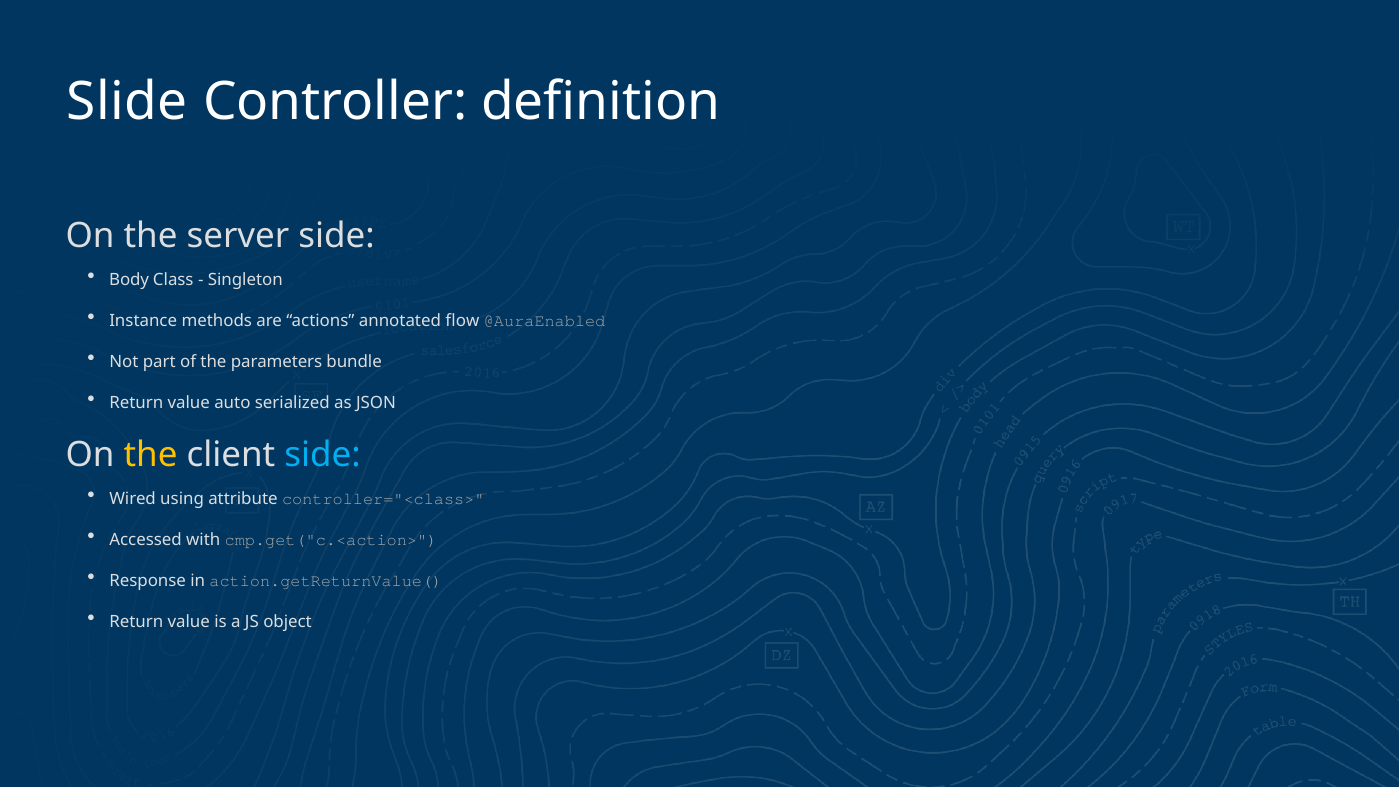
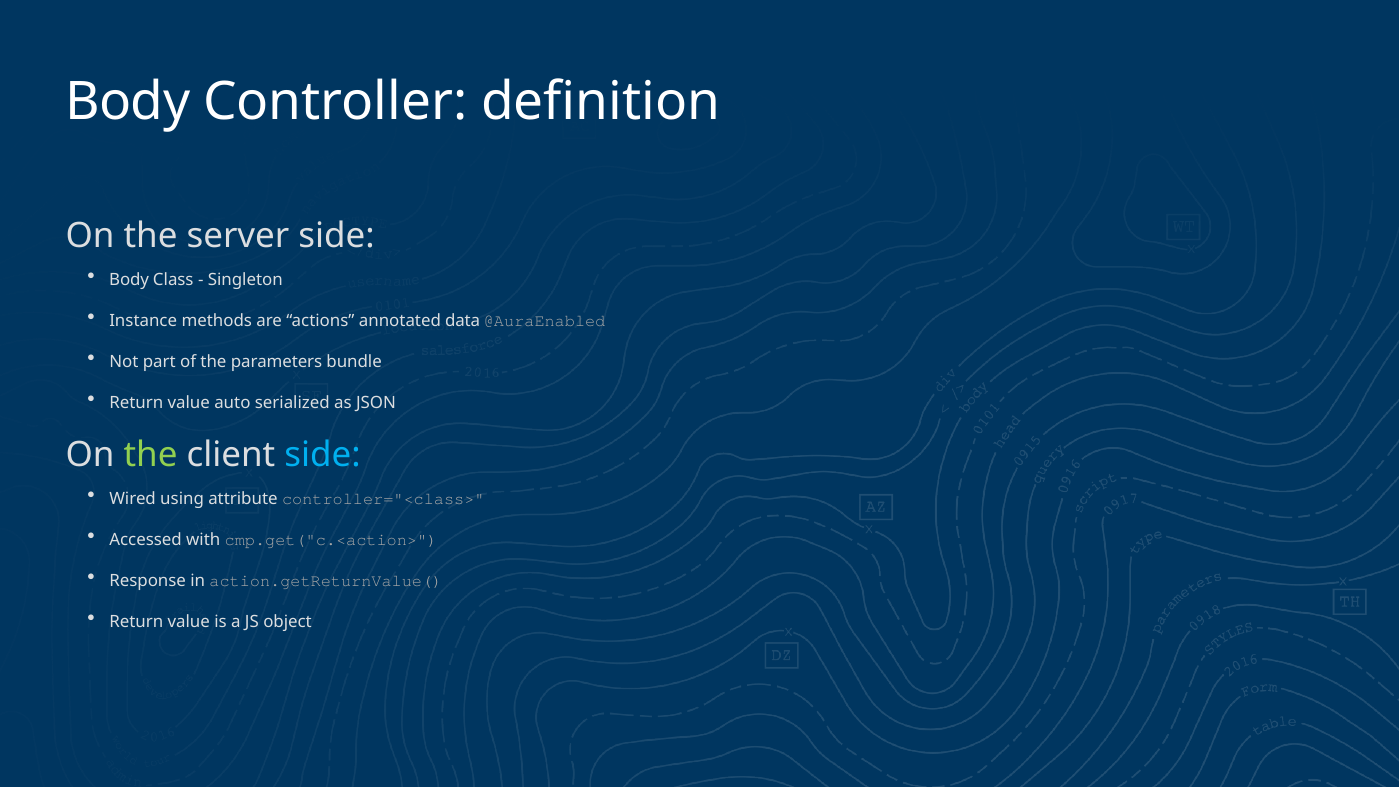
Slide at (127, 102): Slide -> Body
flow: flow -> data
the at (150, 455) colour: yellow -> light green
